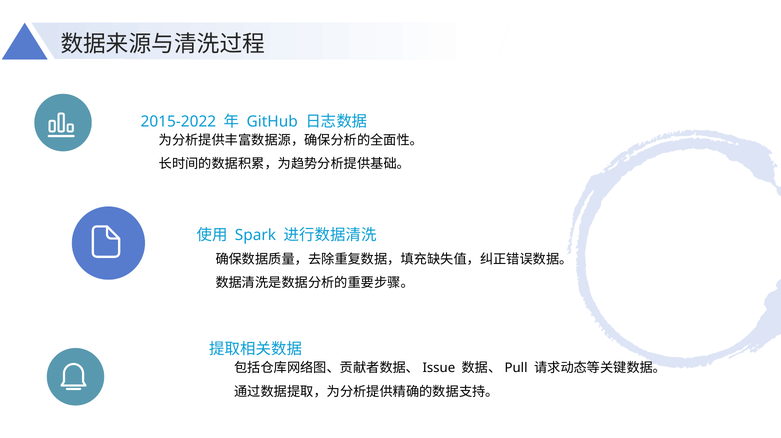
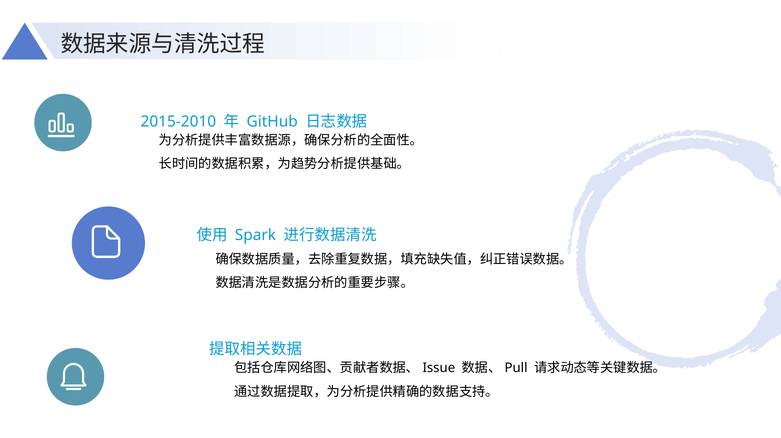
2015-2022: 2015-2022 -> 2015-2010
